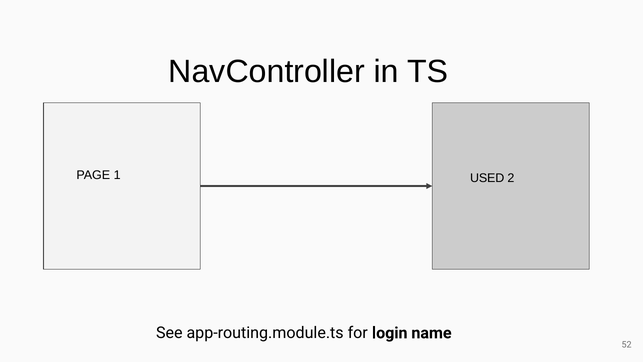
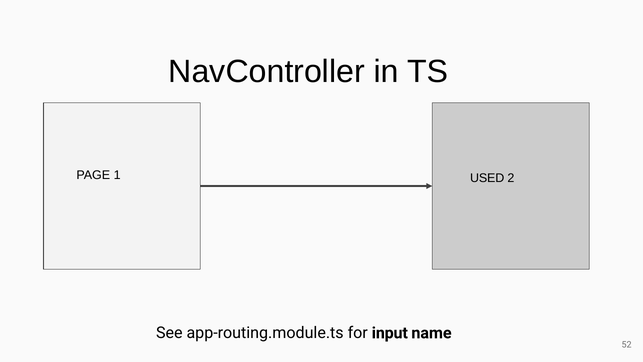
login: login -> input
